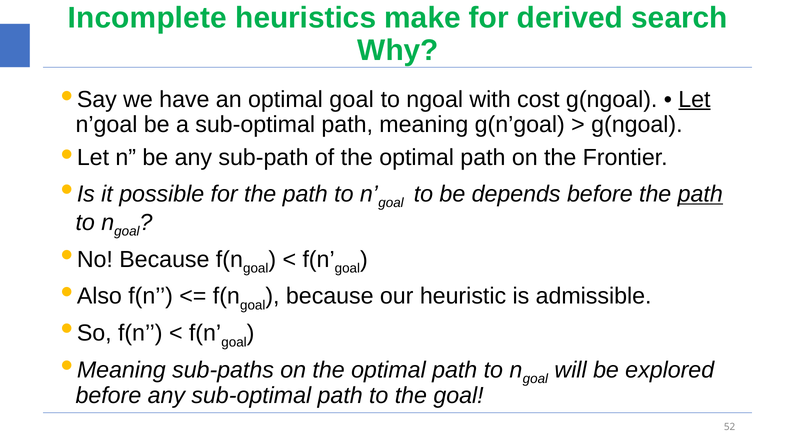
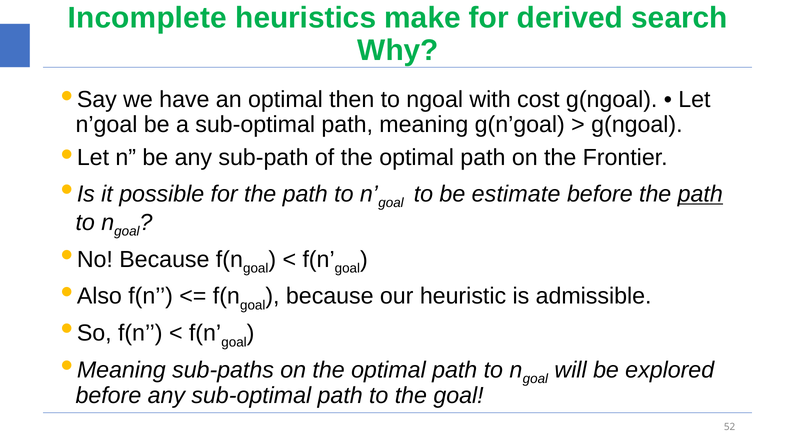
optimal goal: goal -> then
Let at (694, 99) underline: present -> none
depends: depends -> estimate
